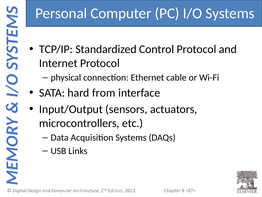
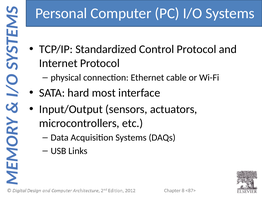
from: from -> most
